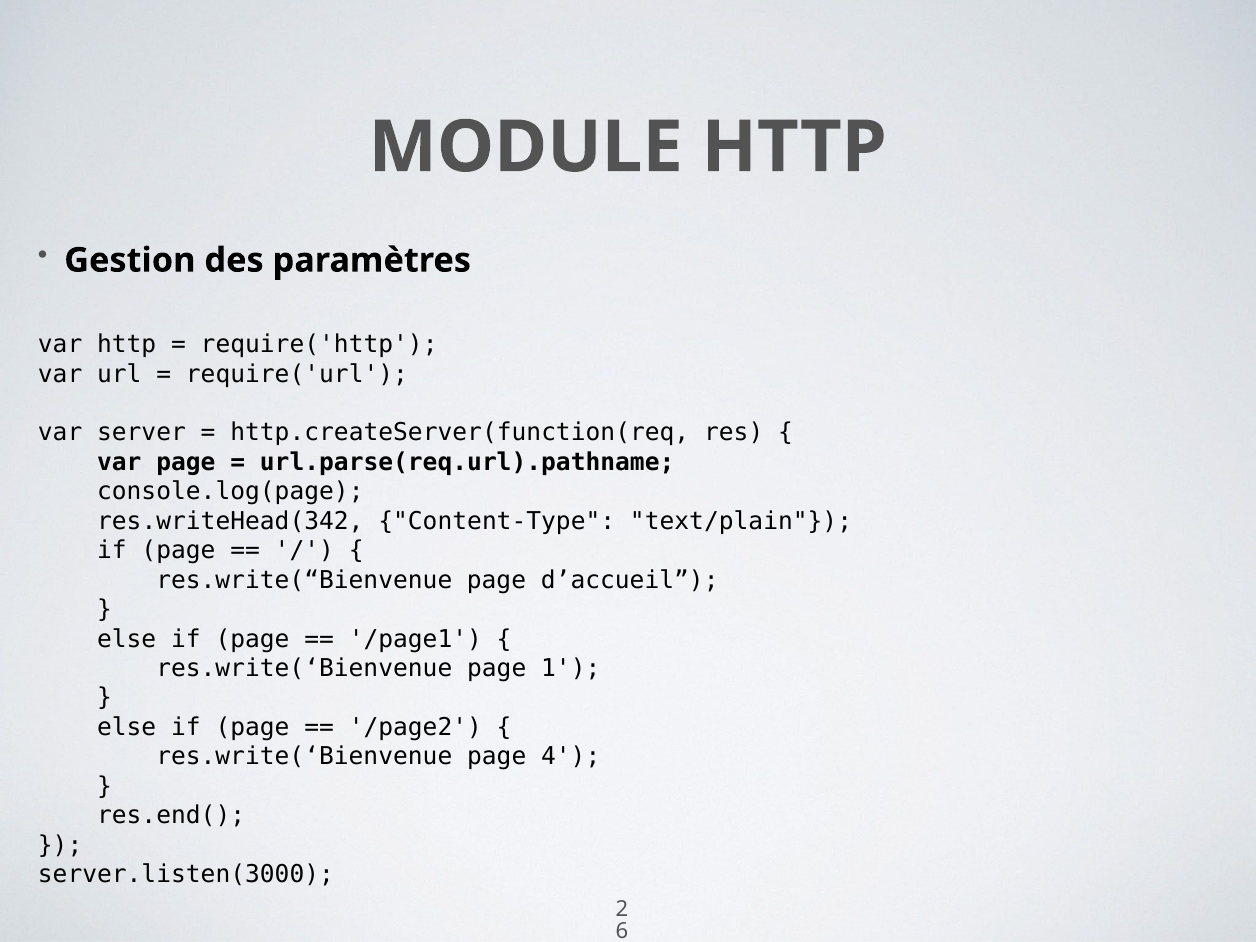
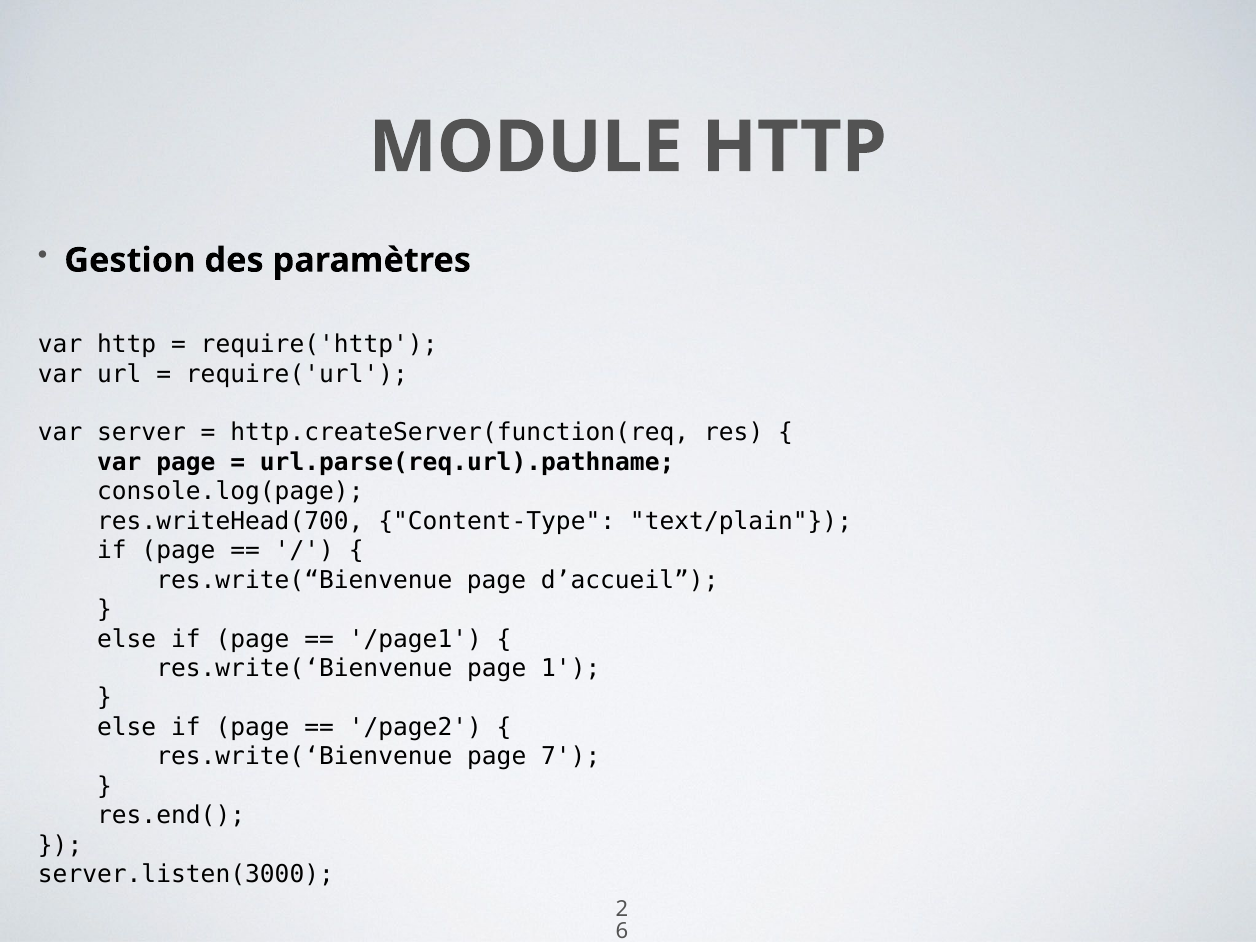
res.writeHead(342: res.writeHead(342 -> res.writeHead(700
4: 4 -> 7
